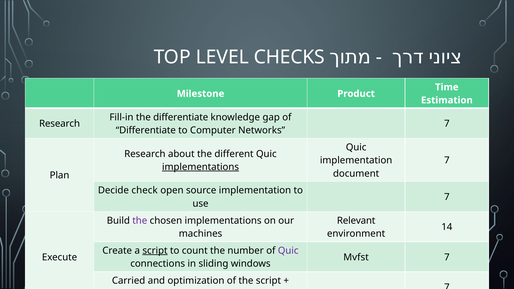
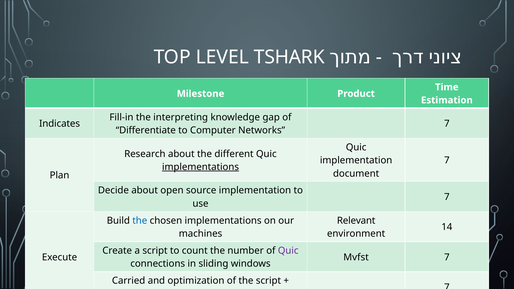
CHECKS: CHECKS -> TSHARK
the differentiate: differentiate -> interpreting
Research at (60, 124): Research -> Indicates
Decide check: check -> about
the at (140, 221) colour: purple -> blue
script at (155, 251) underline: present -> none
